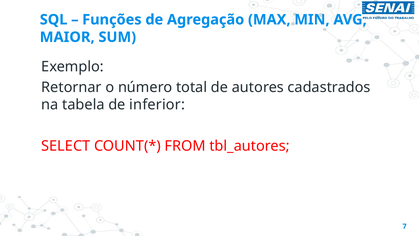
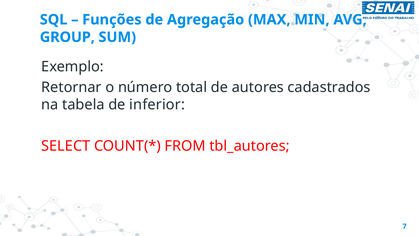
MAIOR: MAIOR -> GROUP
